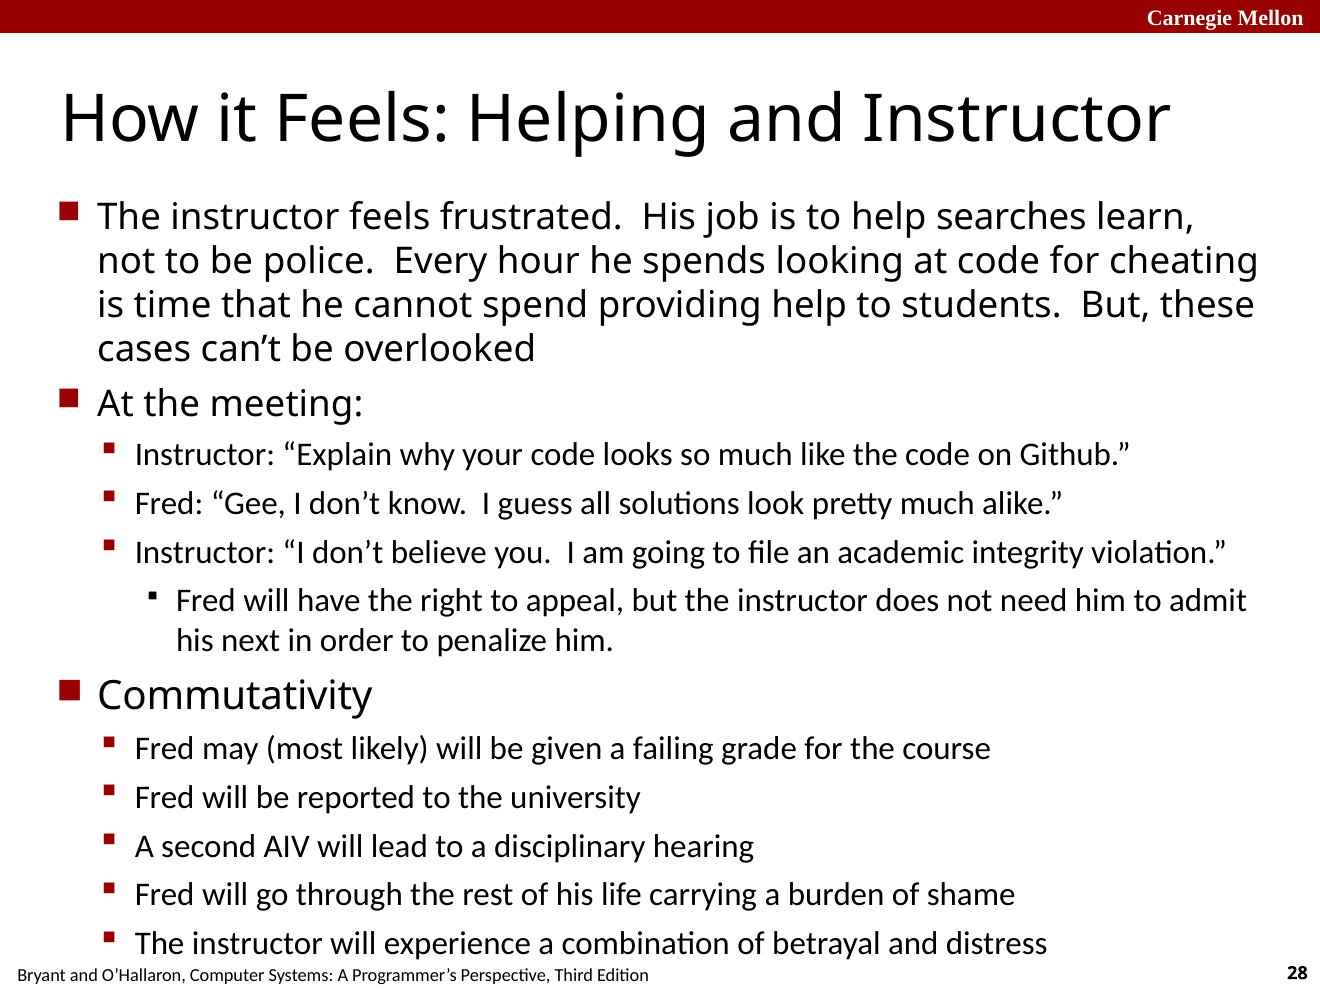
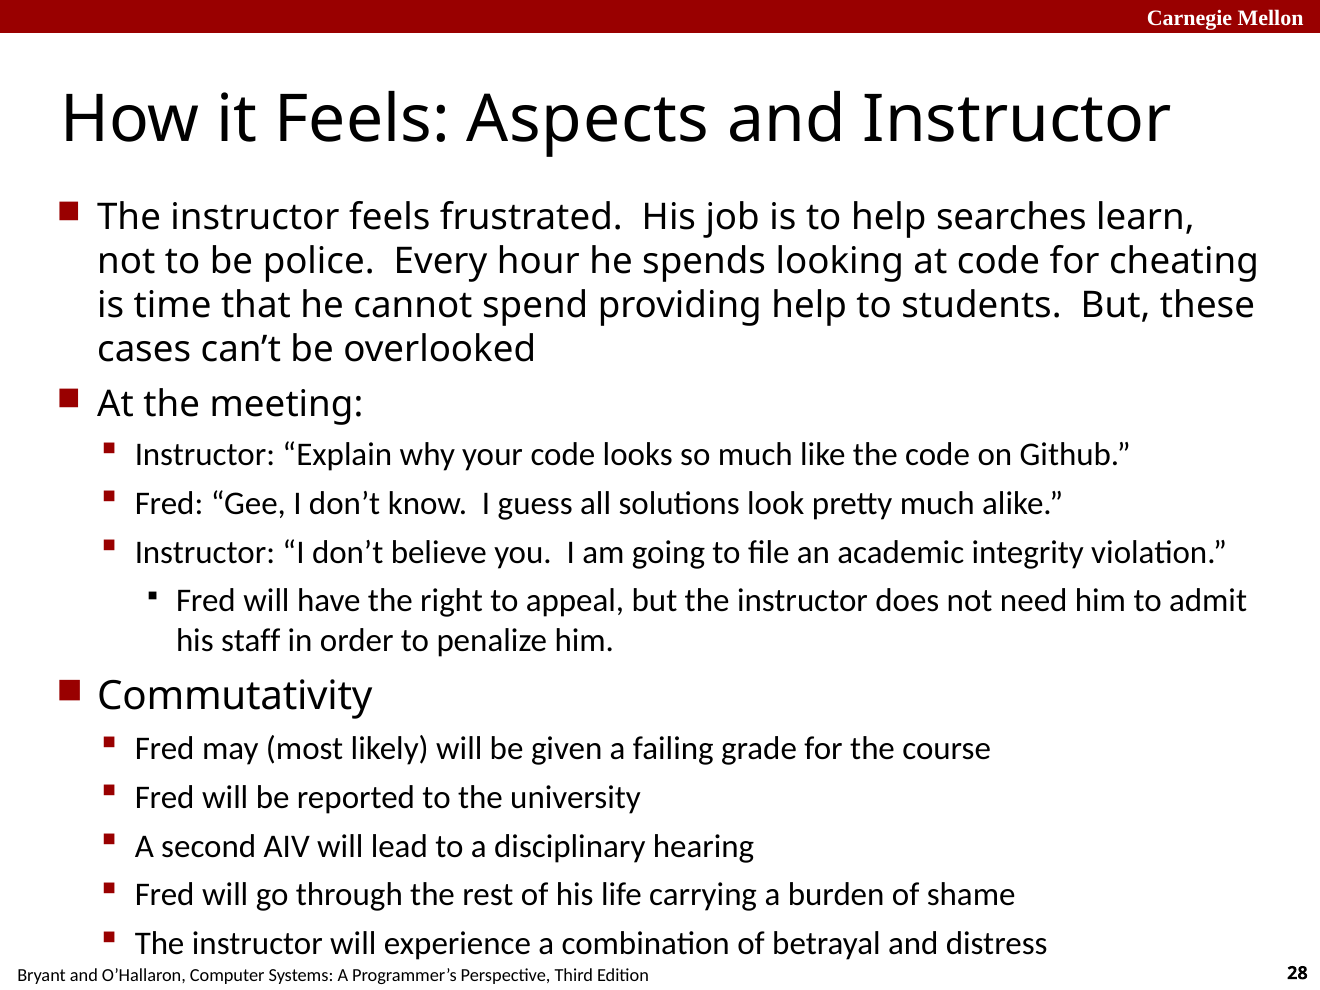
Helping: Helping -> Aspects
next: next -> staff
